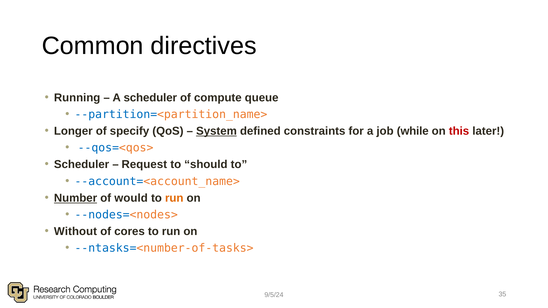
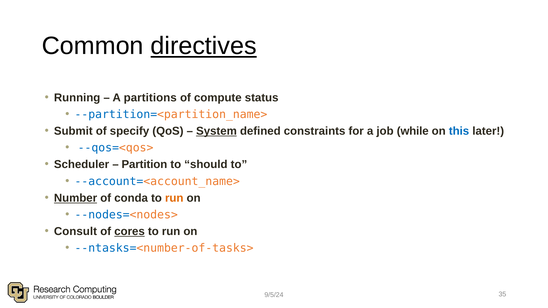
directives underline: none -> present
A scheduler: scheduler -> partitions
queue: queue -> status
Longer: Longer -> Submit
this colour: red -> blue
Request: Request -> Partition
would: would -> conda
Without: Without -> Consult
cores underline: none -> present
